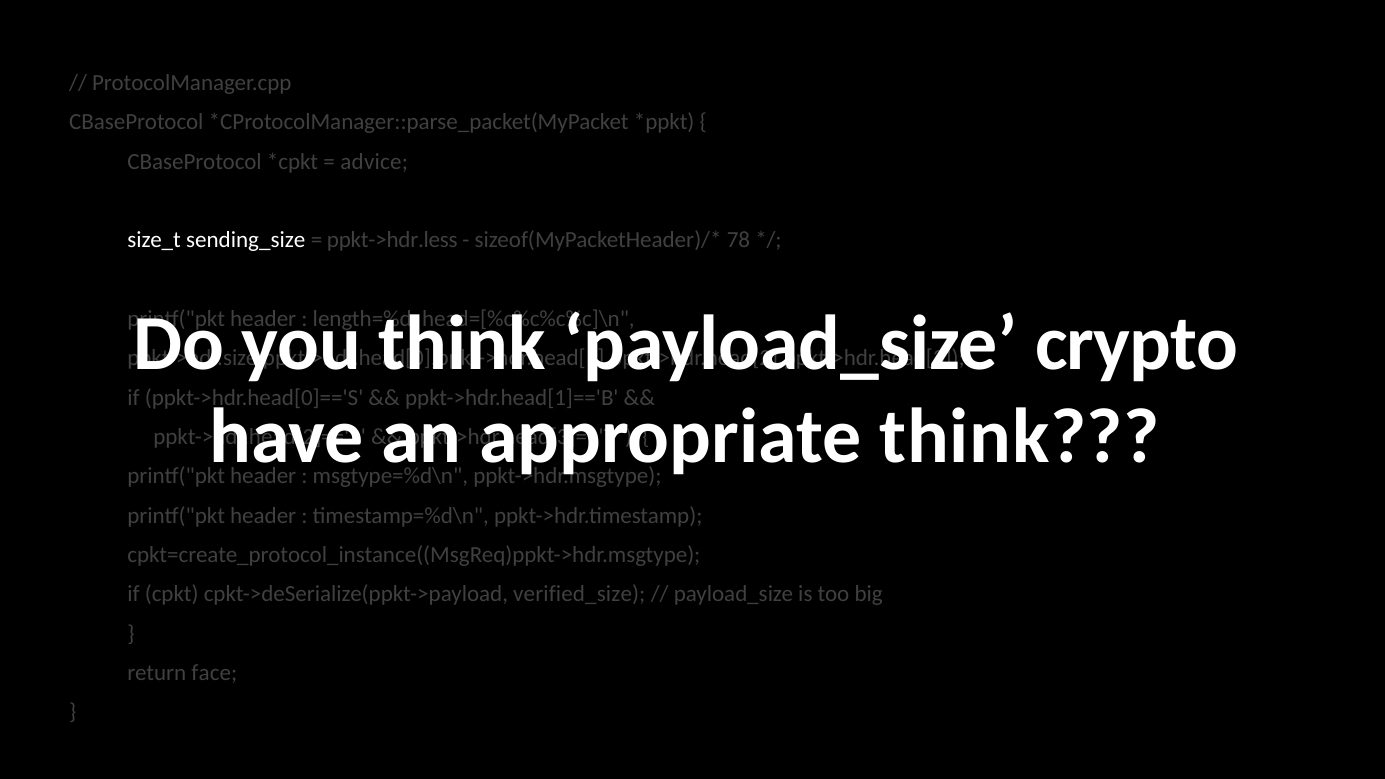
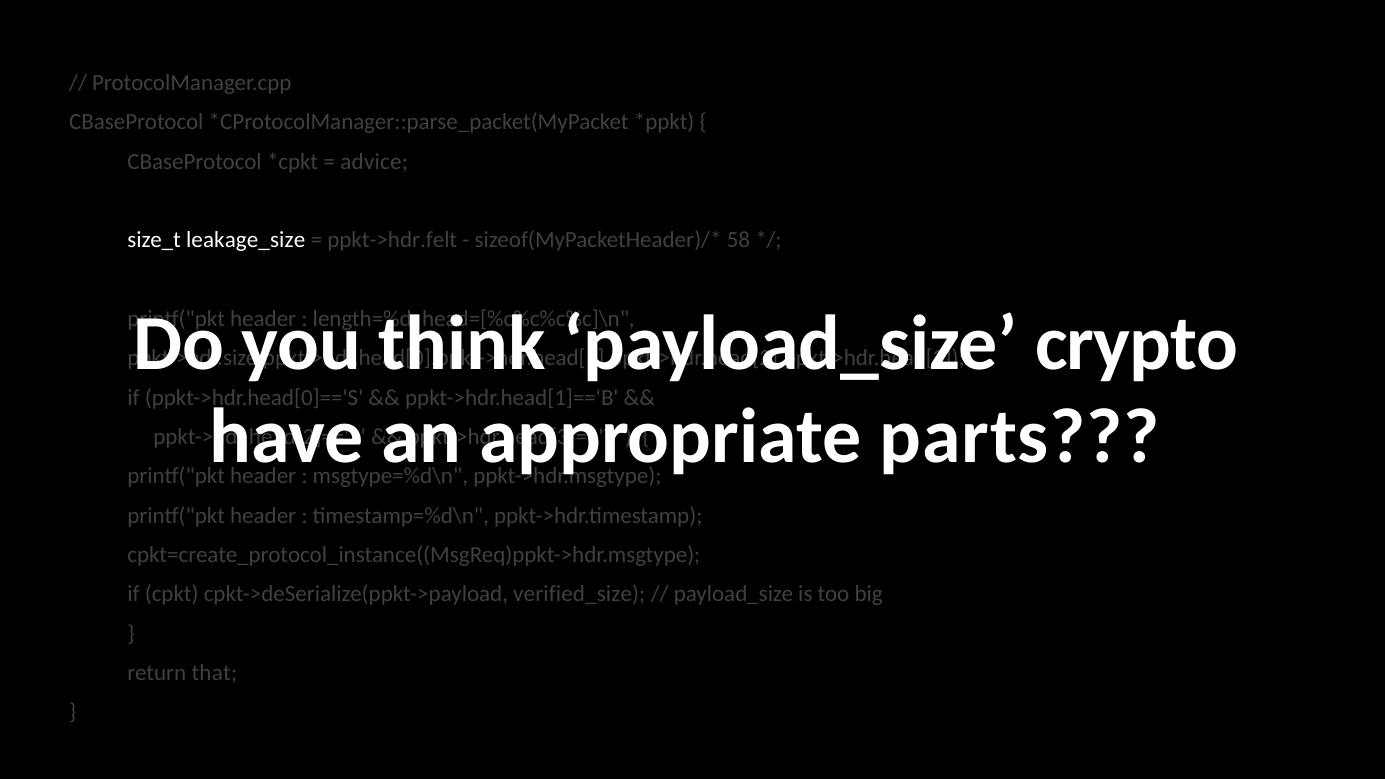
sending_size: sending_size -> leakage_size
ppkt->hdr.less: ppkt->hdr.less -> ppkt->hdr.felt
78: 78 -> 58
think at (1020, 437): think -> parts
face: face -> that
